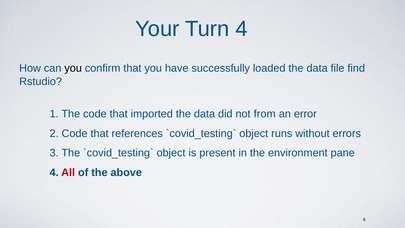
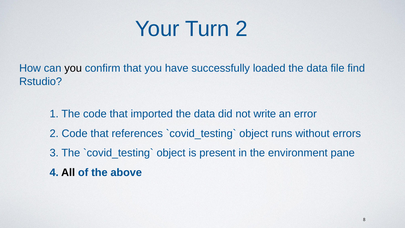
Turn 4: 4 -> 2
from: from -> write
All colour: red -> black
